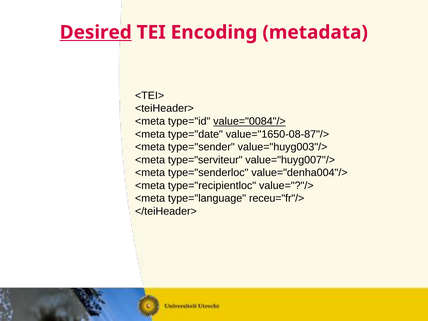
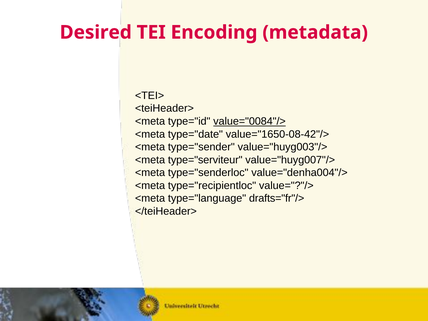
Desired underline: present -> none
value="1650-08-87"/>: value="1650-08-87"/> -> value="1650-08-42"/>
receu="fr"/>: receu="fr"/> -> drafts="fr"/>
